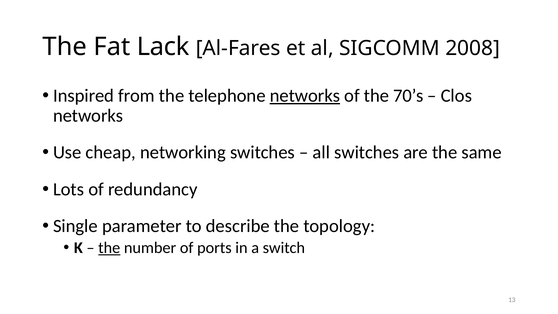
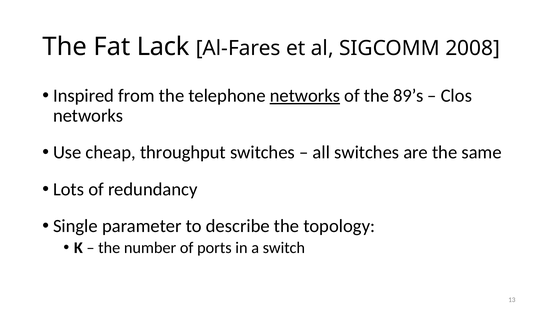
70’s: 70’s -> 89’s
networking: networking -> throughput
the at (109, 248) underline: present -> none
